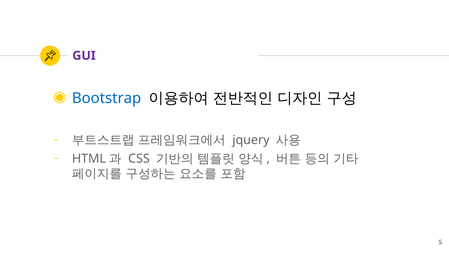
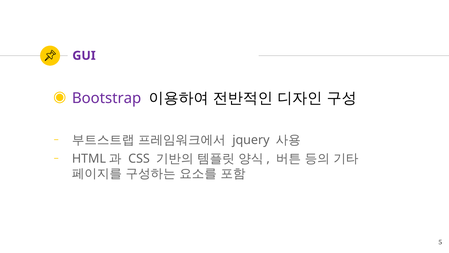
Bootstrap colour: blue -> purple
